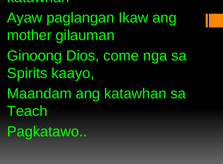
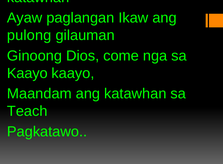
mother: mother -> pulong
Spirits at (27, 73): Spirits -> Kaayo
